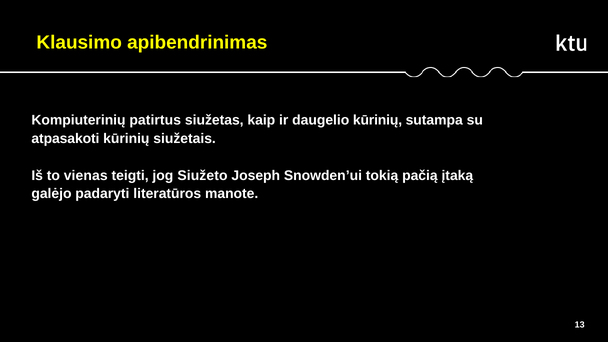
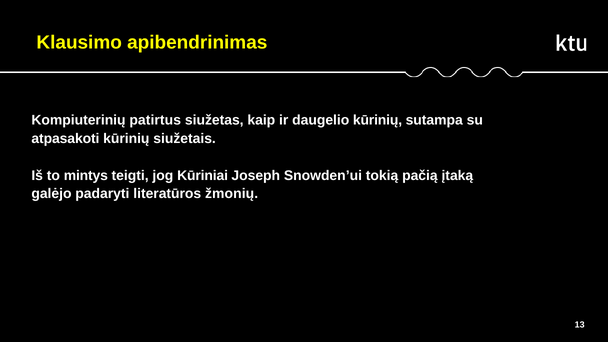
vienas: vienas -> mintys
Siužeto: Siužeto -> Kūriniai
manote: manote -> žmonių
